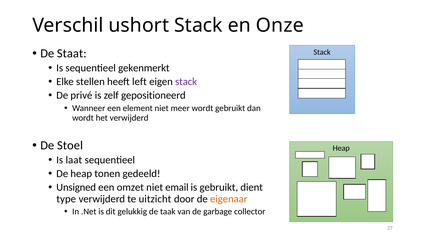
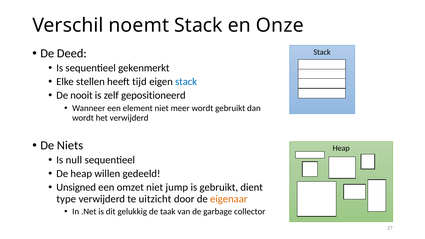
ushort: ushort -> noemt
Staat: Staat -> Deed
left: left -> tijd
stack at (186, 82) colour: purple -> blue
privé: privé -> nooit
Stoel: Stoel -> Niets
laat: laat -> null
tonen: tonen -> willen
email: email -> jump
